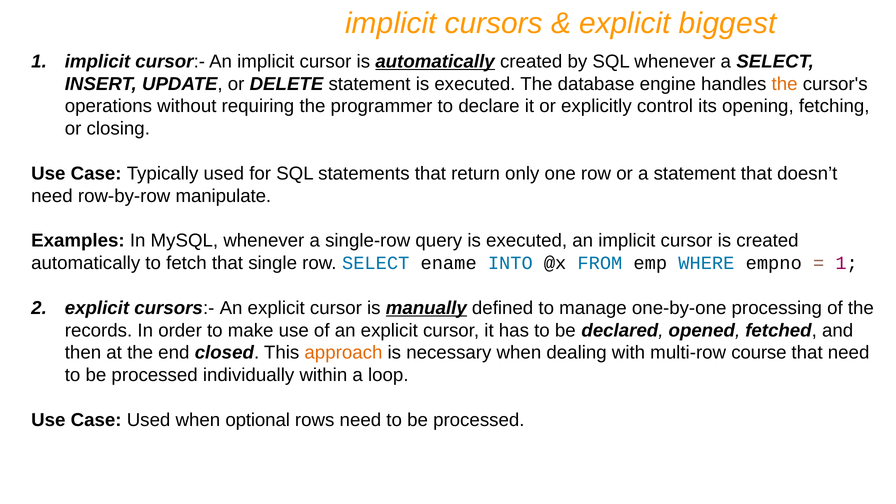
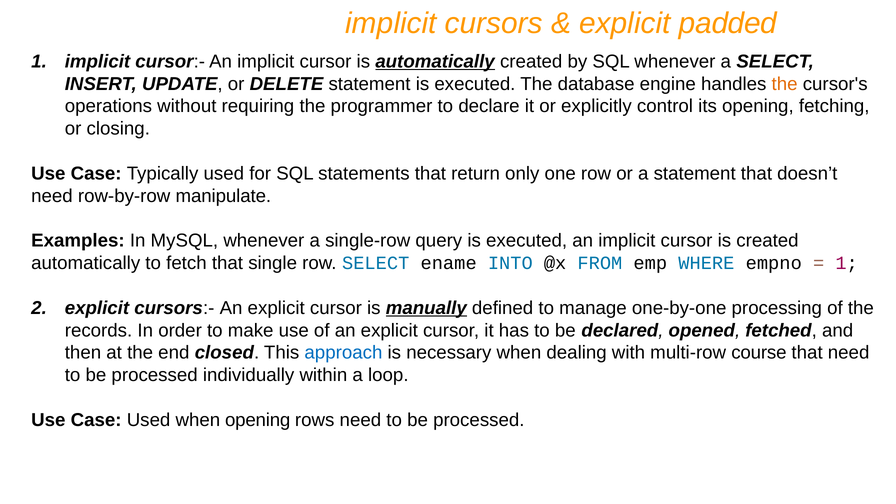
biggest: biggest -> padded
approach colour: orange -> blue
when optional: optional -> opening
